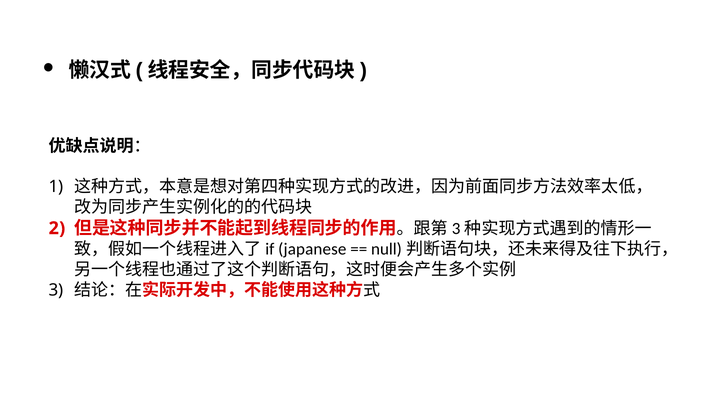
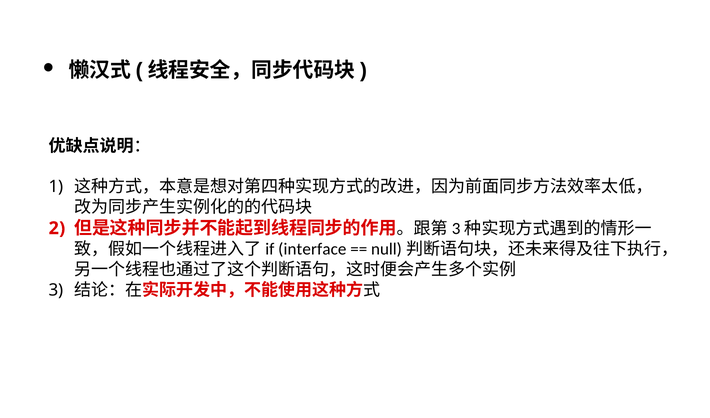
japanese: japanese -> interface
